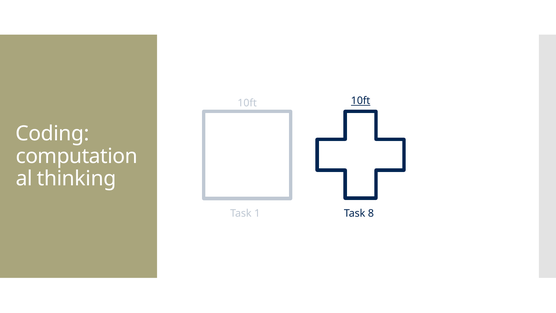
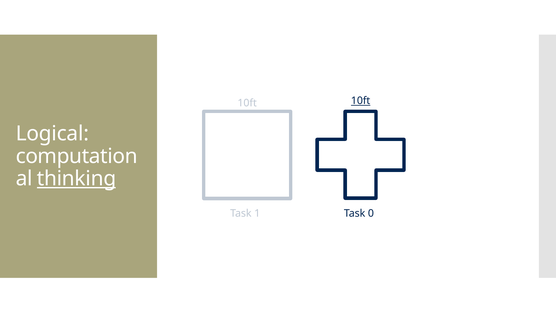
Coding: Coding -> Logical
thinking underline: none -> present
8: 8 -> 0
